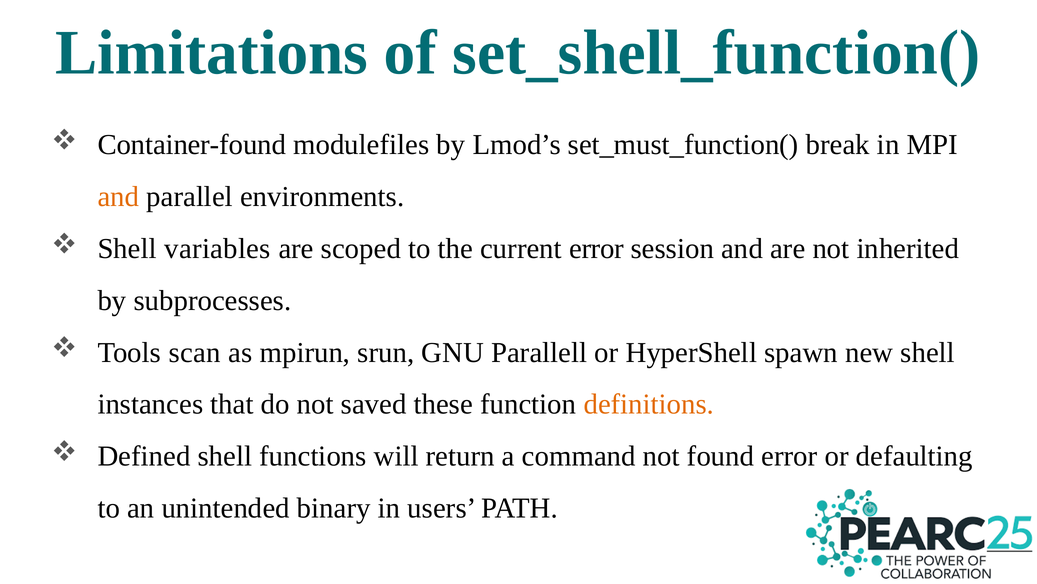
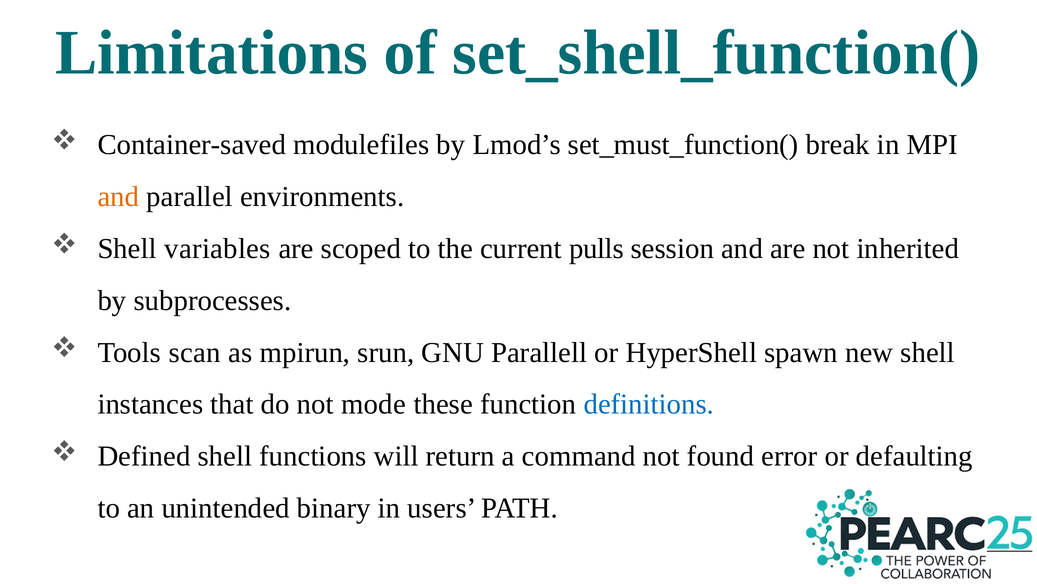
Container-found: Container-found -> Container-saved
current error: error -> pulls
saved: saved -> mode
definitions colour: orange -> blue
